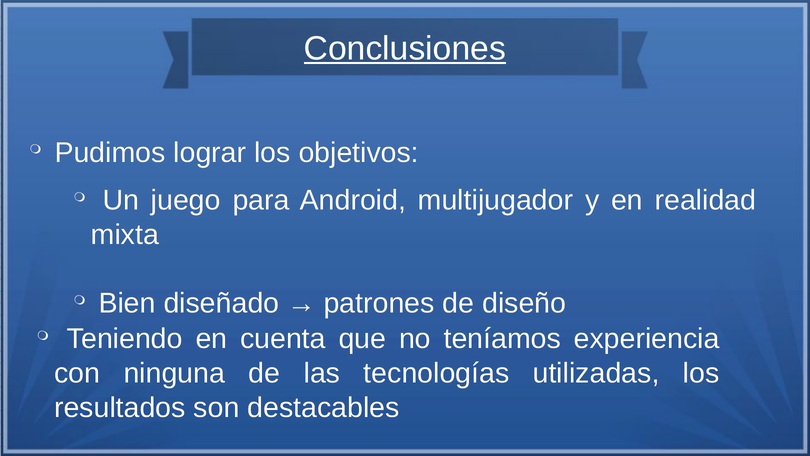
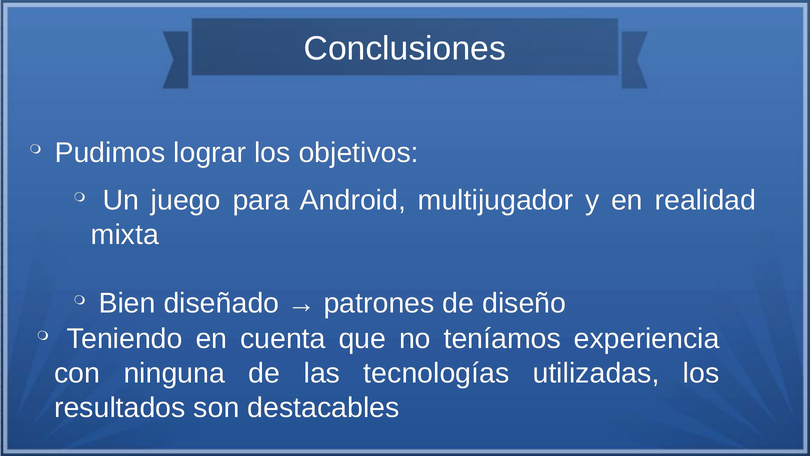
Conclusiones underline: present -> none
